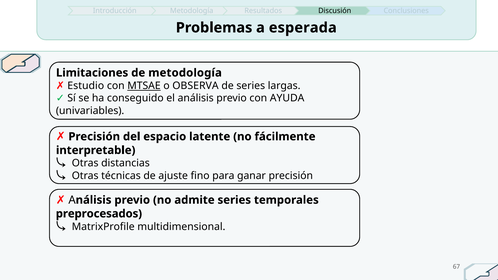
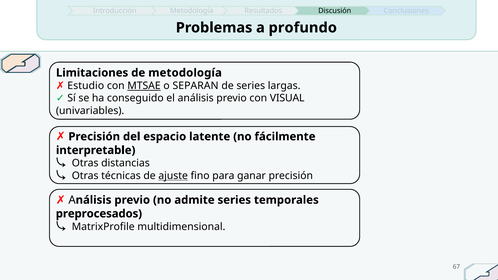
esperada: esperada -> profundo
OBSERVA: OBSERVA -> SEPARAN
AYUDA: AYUDA -> VISUAL
ajuste underline: none -> present
